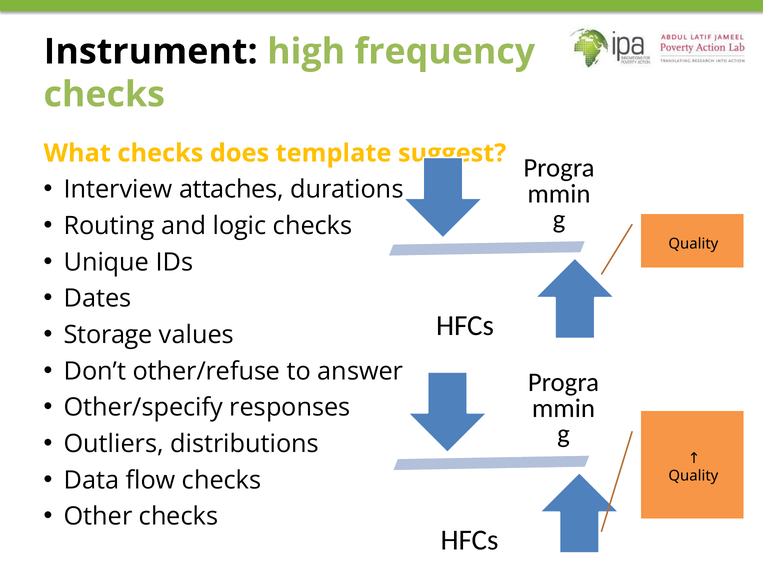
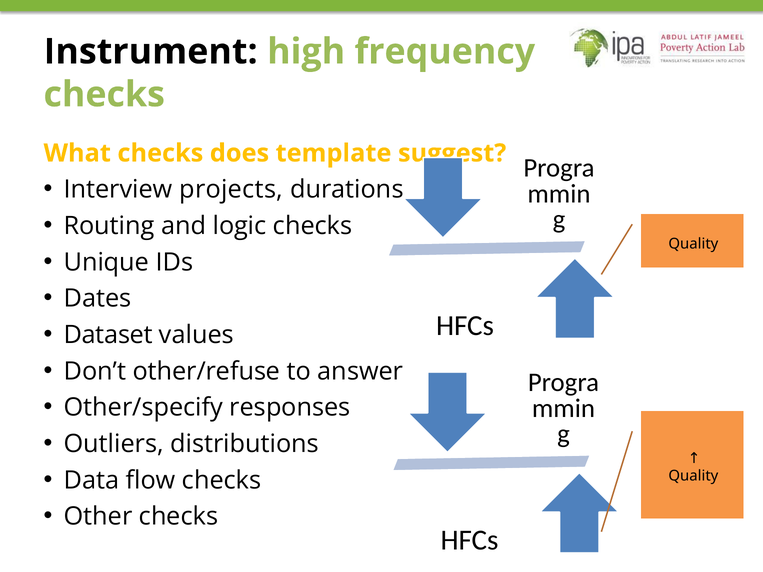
attaches: attaches -> projects
Storage: Storage -> Dataset
